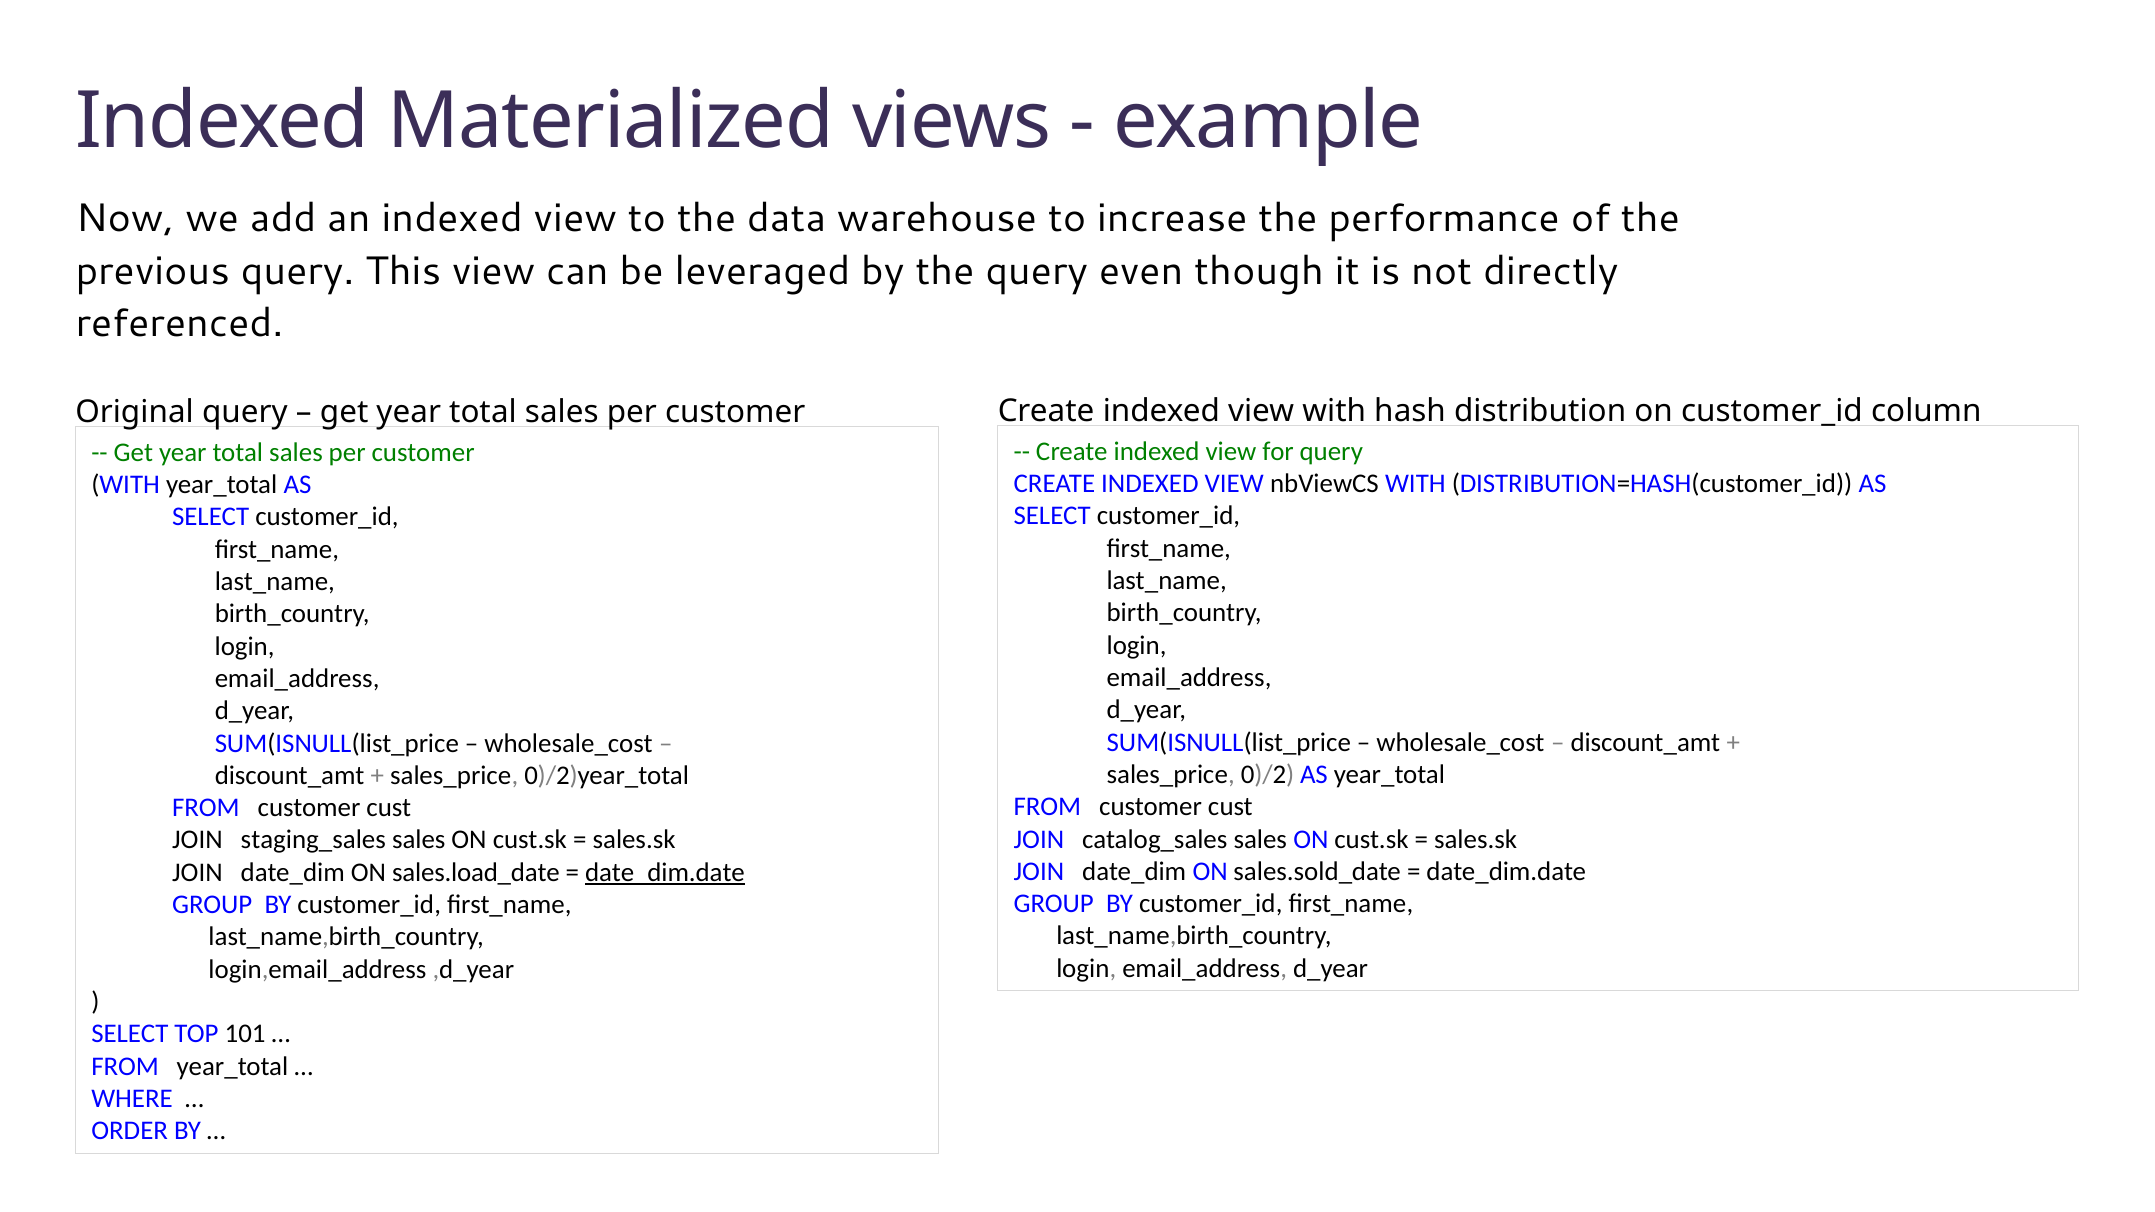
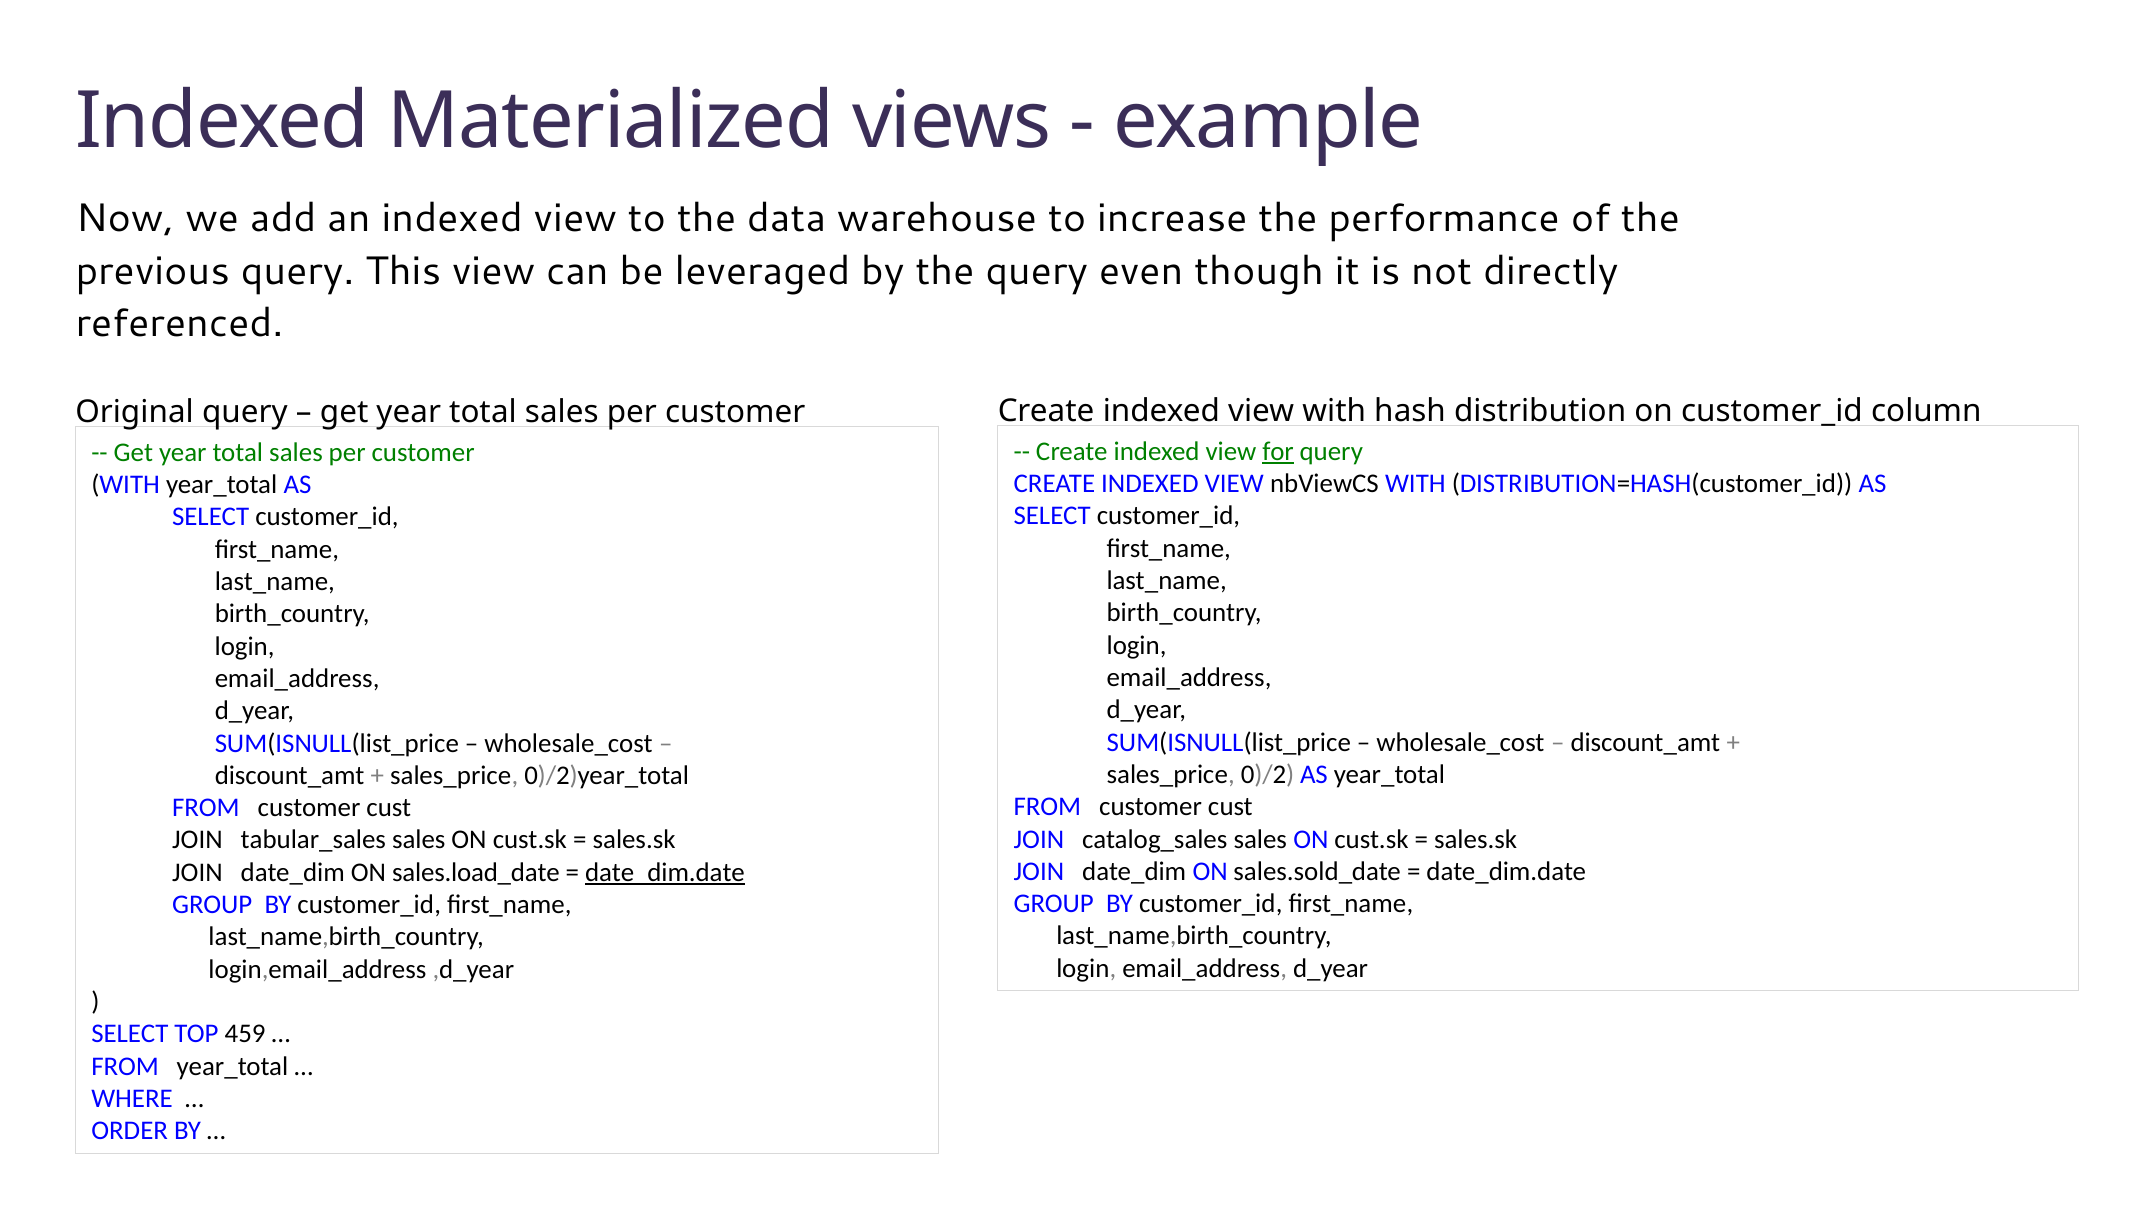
for underline: none -> present
staging_sales: staging_sales -> tabular_sales
101: 101 -> 459
